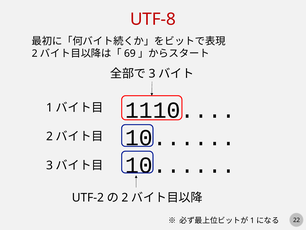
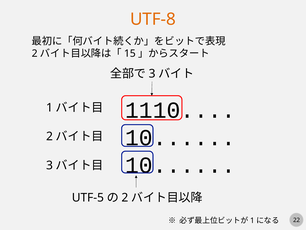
UTF-8 colour: red -> orange
69: 69 -> 15
UTF-2: UTF-2 -> UTF-5
